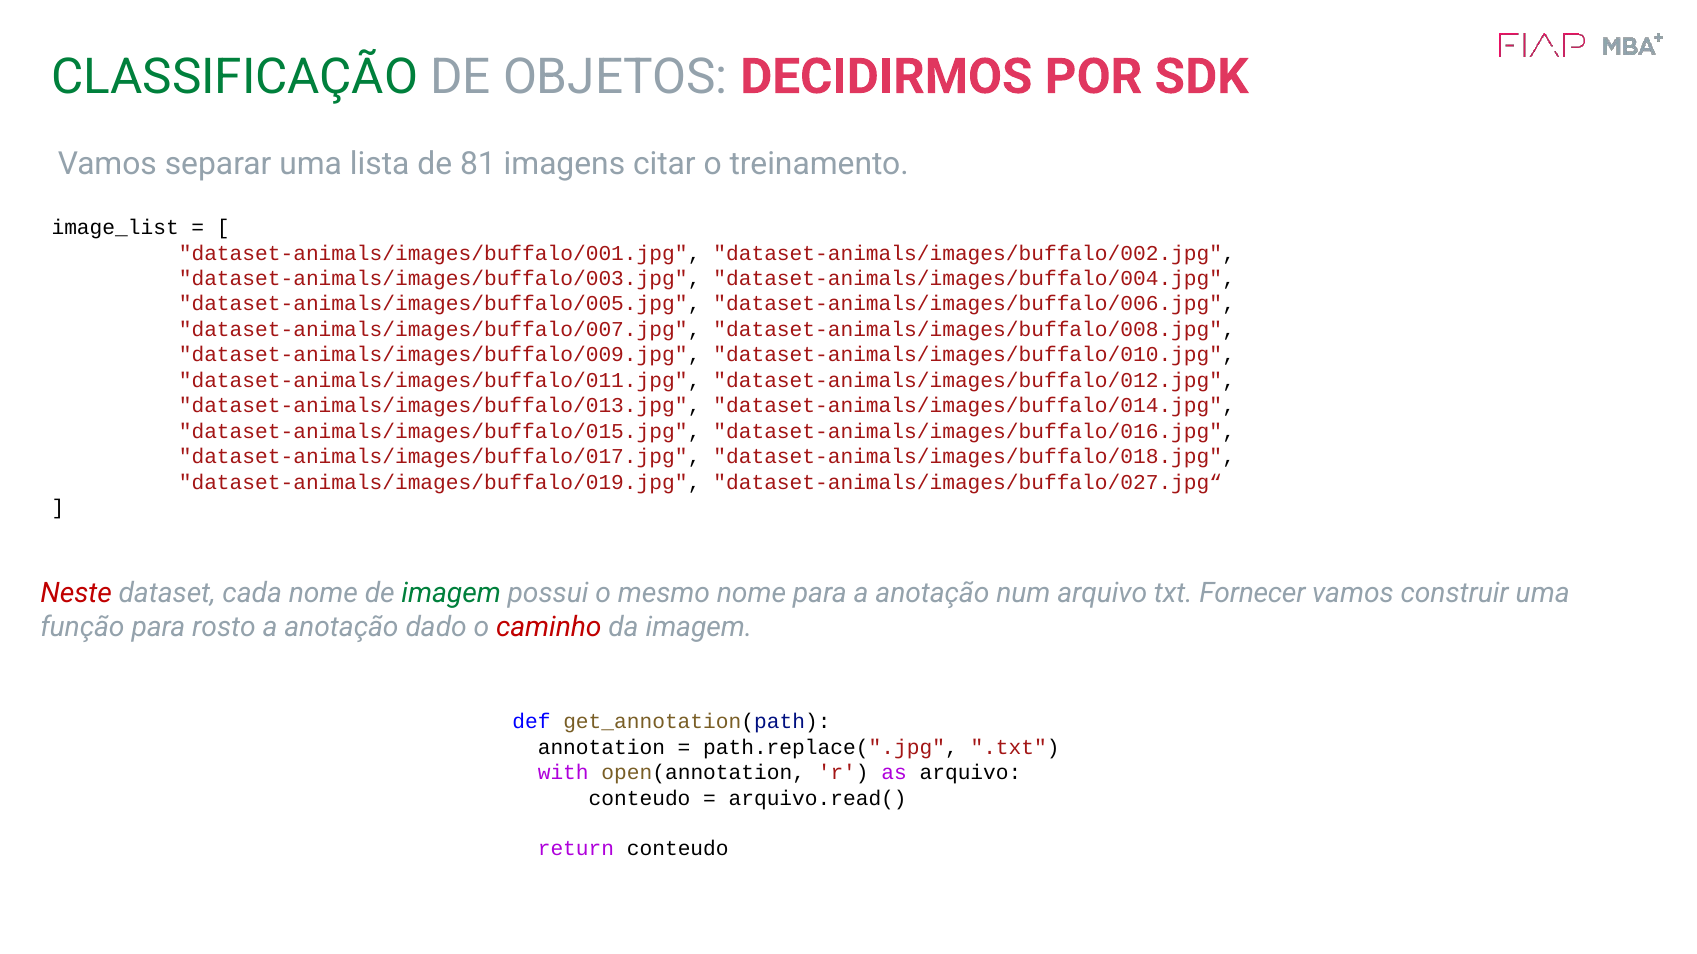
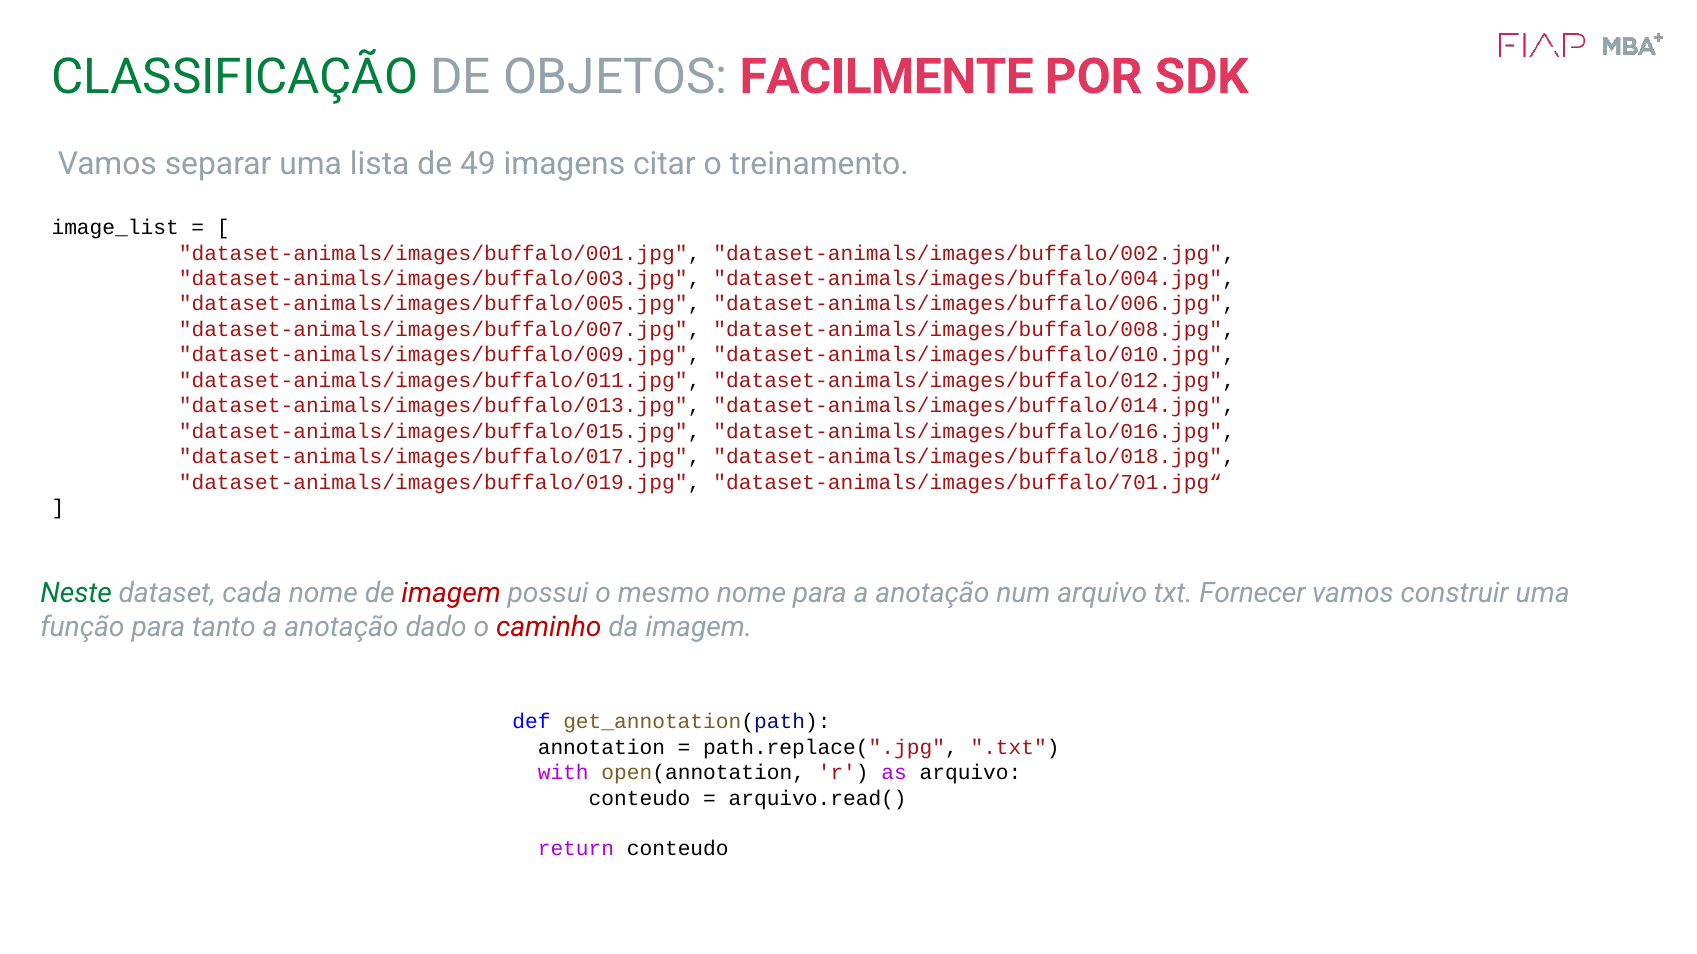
DECIDIRMOS: DECIDIRMOS -> FACILMENTE
81: 81 -> 49
dataset-animals/images/buffalo/027.jpg“: dataset-animals/images/buffalo/027.jpg“ -> dataset-animals/images/buffalo/701.jpg“
Neste colour: red -> green
imagem at (451, 594) colour: green -> red
rosto: rosto -> tanto
